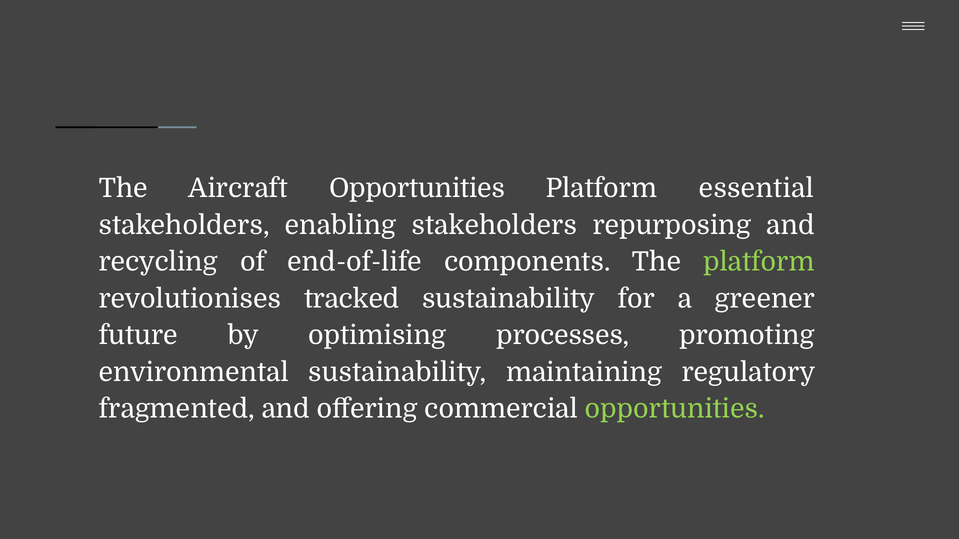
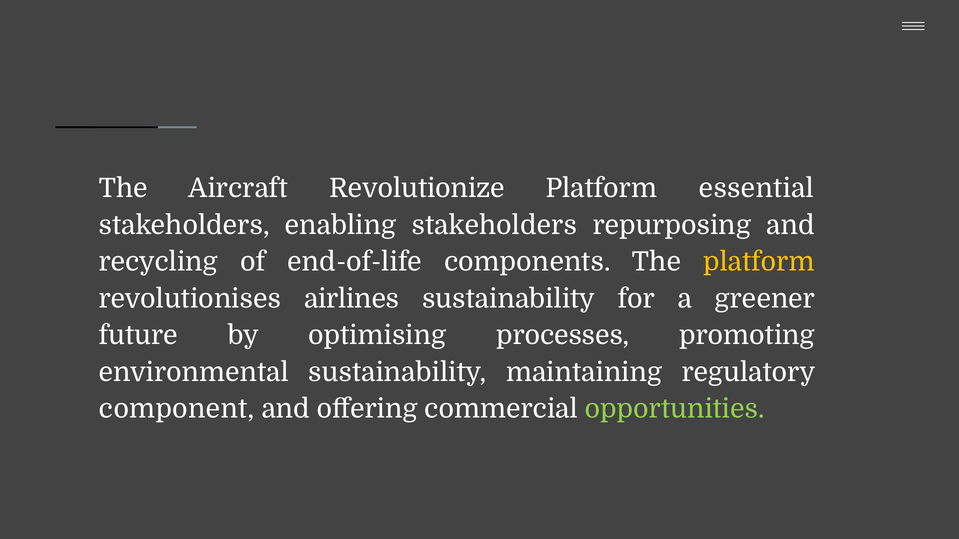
Aircraft Opportunities: Opportunities -> Revolutionize
platform at (759, 262) colour: light green -> yellow
tracked: tracked -> airlines
fragmented: fragmented -> component
